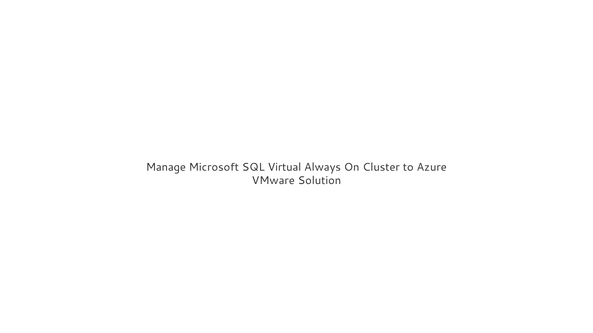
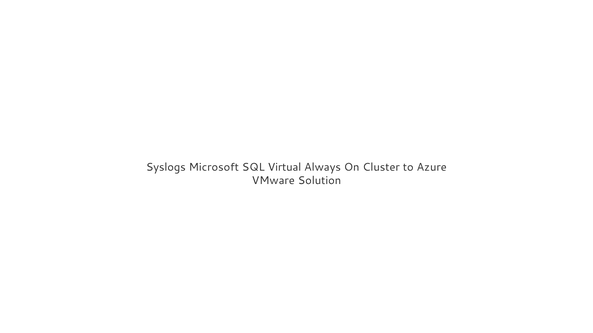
Manage: Manage -> Syslogs
